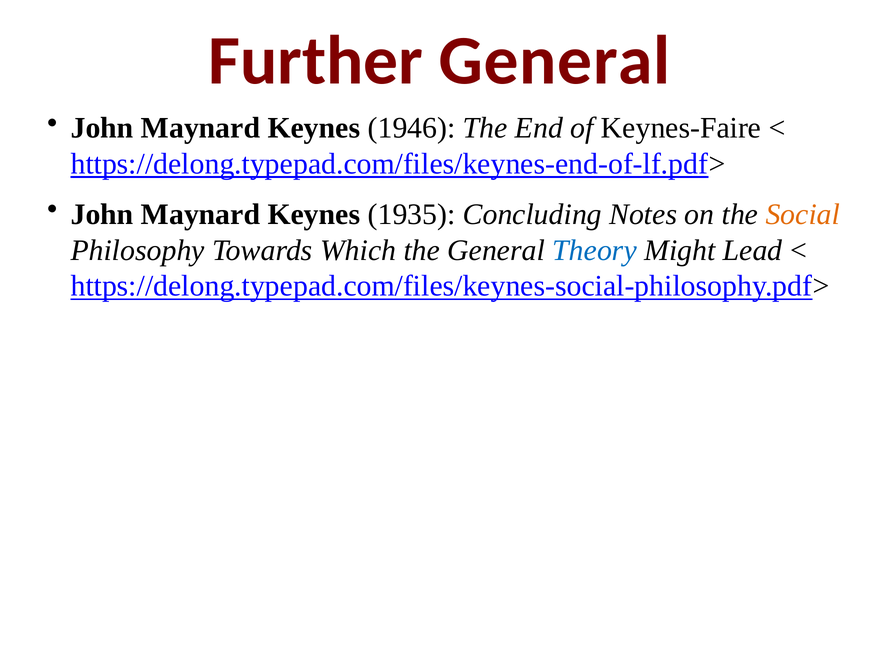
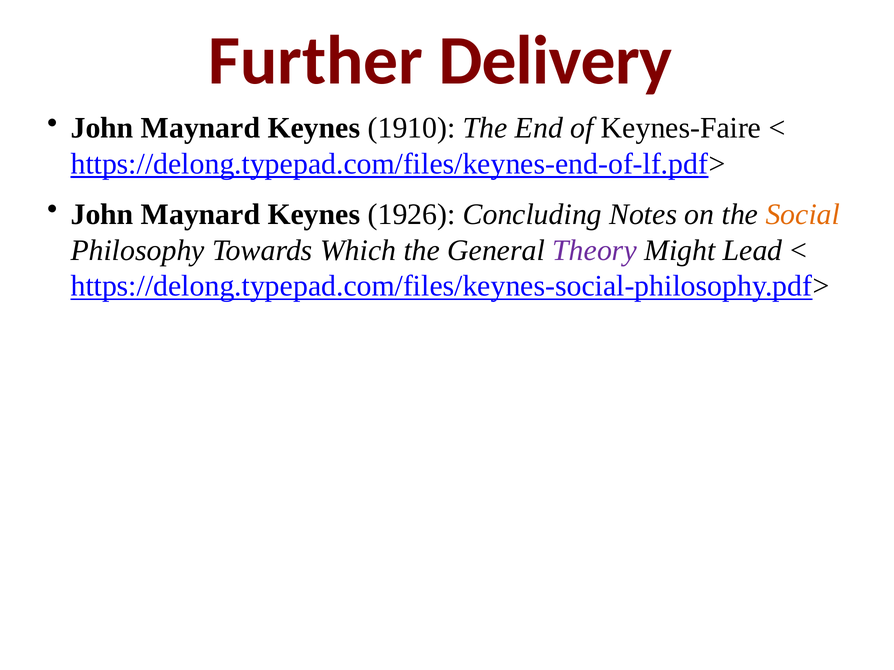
Further General: General -> Delivery
1946: 1946 -> 1910
1935: 1935 -> 1926
Theory colour: blue -> purple
